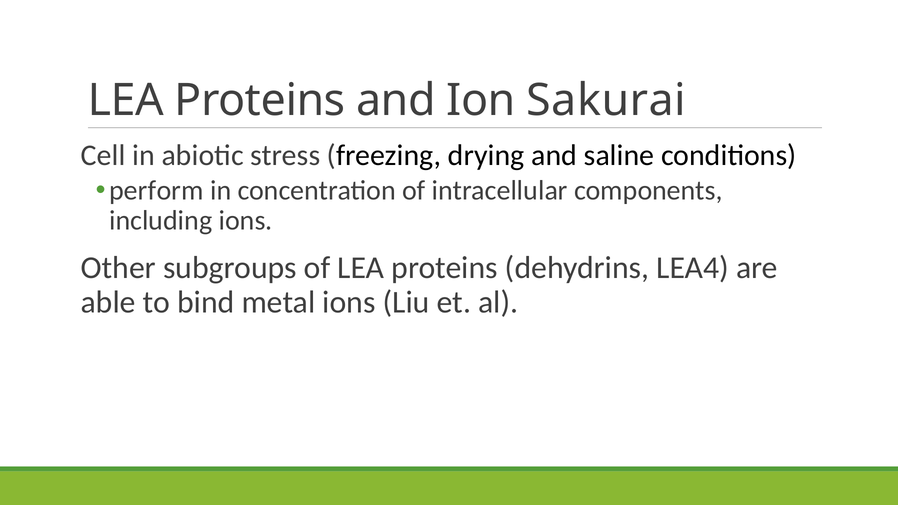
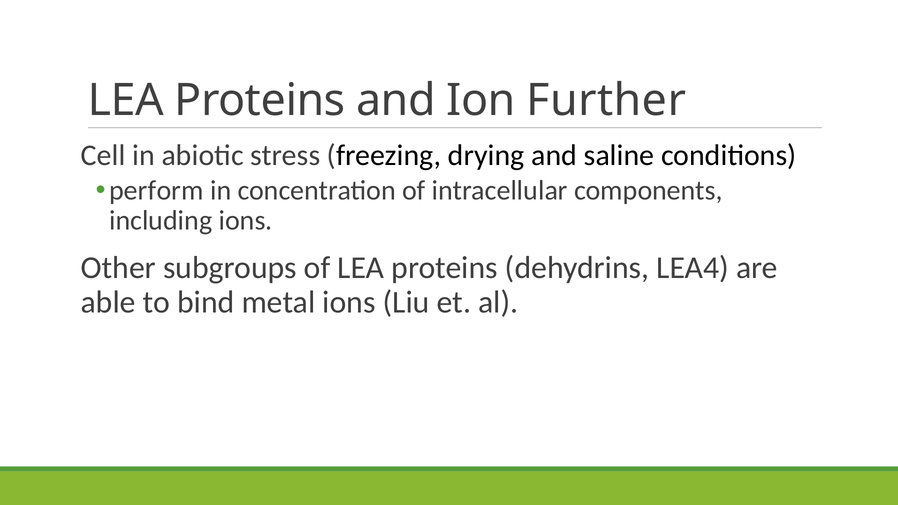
Sakurai: Sakurai -> Further
